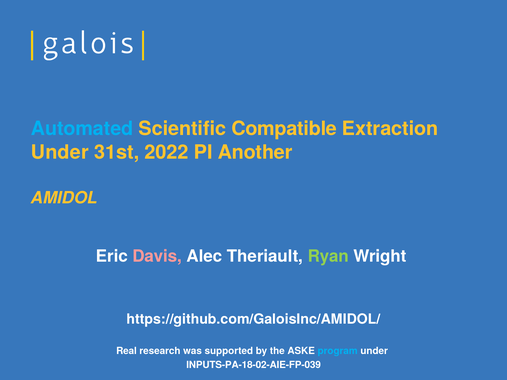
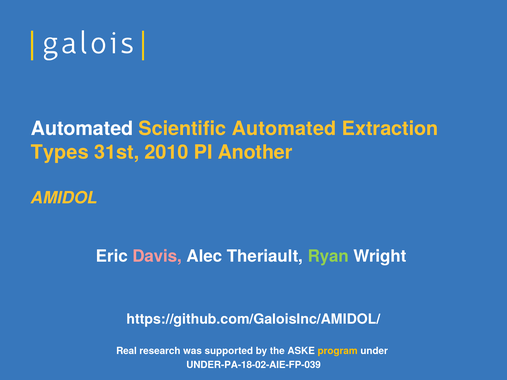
Automated at (82, 129) colour: light blue -> white
Scientific Compatible: Compatible -> Automated
Under at (60, 152): Under -> Types
2022: 2022 -> 2010
program colour: light blue -> yellow
INPUTS-PA-18-02-AIE-FP-039: INPUTS-PA-18-02-AIE-FP-039 -> UNDER-PA-18-02-AIE-FP-039
